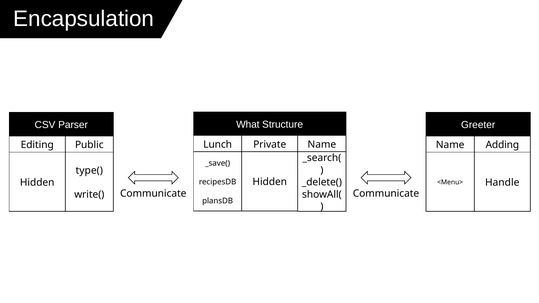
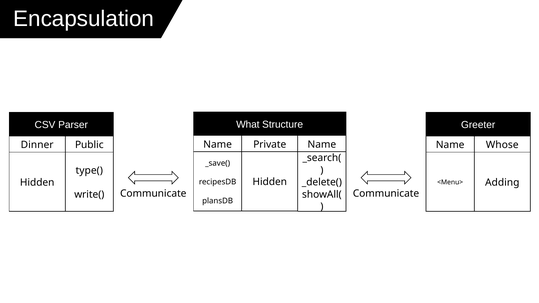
Lunch at (218, 144): Lunch -> Name
Editing: Editing -> Dinner
Adding: Adding -> Whose
Handle: Handle -> Adding
